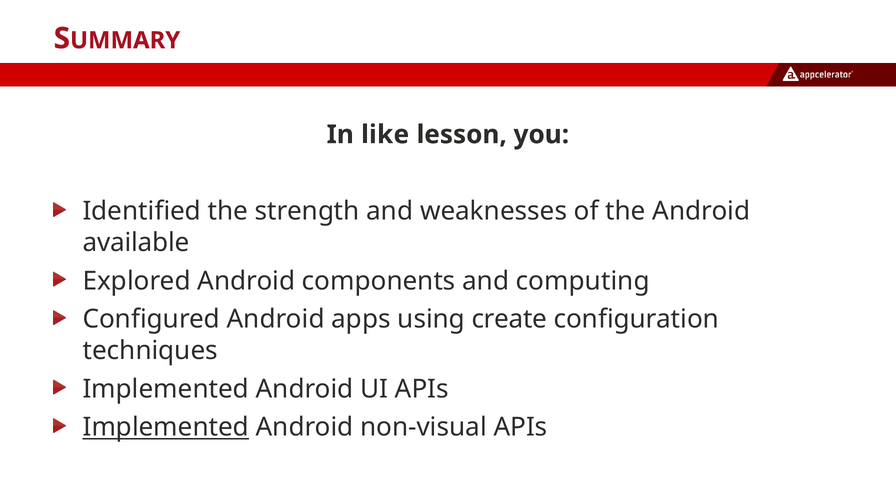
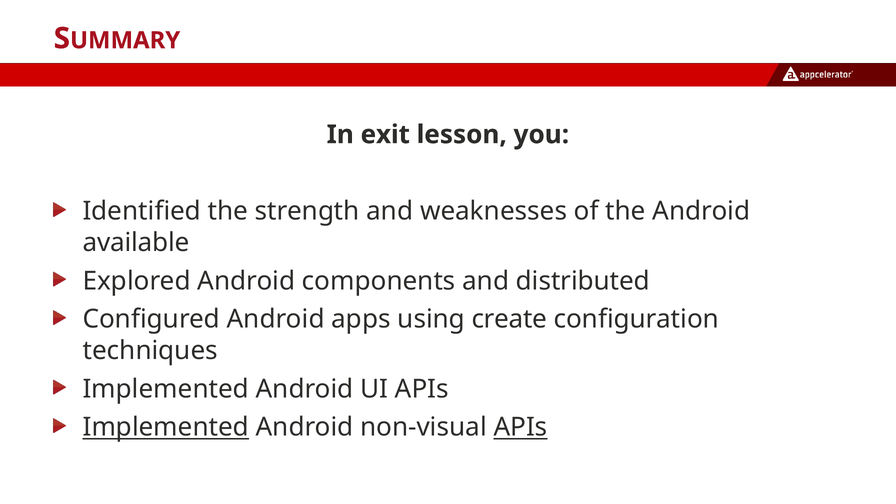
like: like -> exit
computing: computing -> distributed
APIs at (520, 427) underline: none -> present
